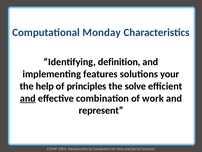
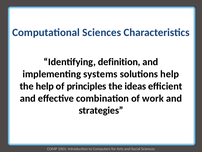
Computational Monday: Monday -> Sciences
features: features -> systems
solutions your: your -> help
solve: solve -> ideas
and at (28, 98) underline: present -> none
represent: represent -> strategies
